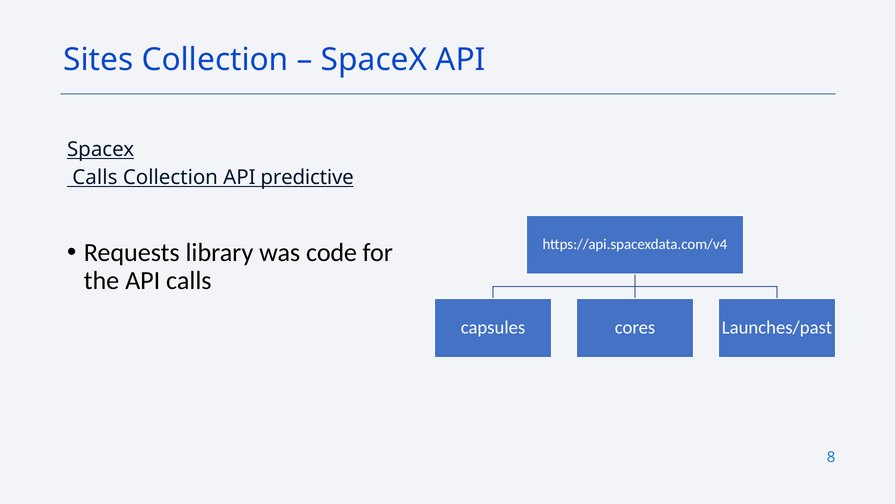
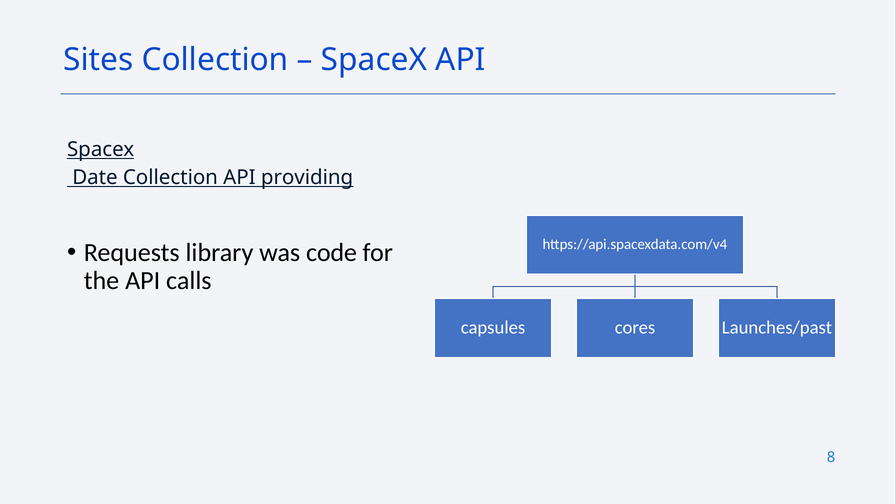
Calls at (95, 177): Calls -> Date
predictive: predictive -> providing
